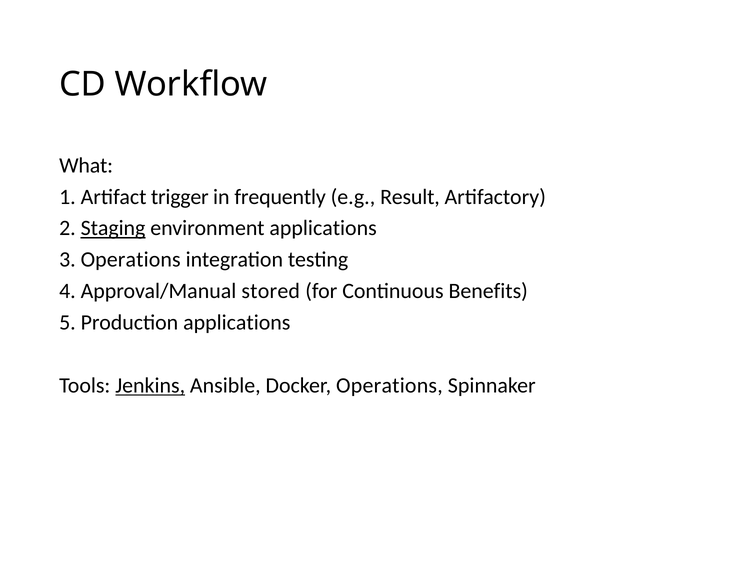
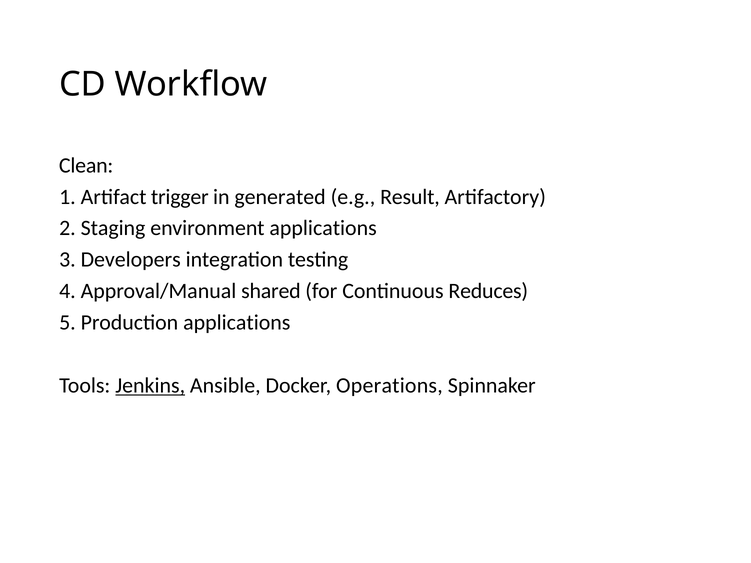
What: What -> Clean
frequently: frequently -> generated
Staging underline: present -> none
3 Operations: Operations -> Developers
stored: stored -> shared
Benefits: Benefits -> Reduces
